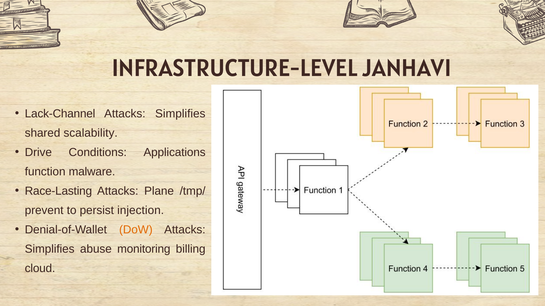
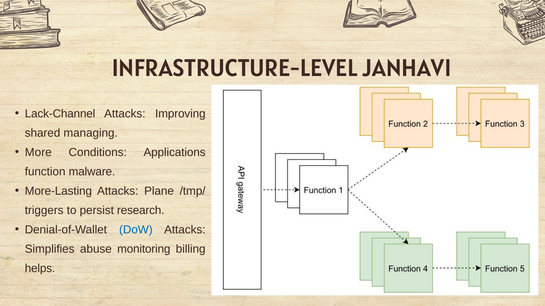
Simplifies at (180, 114): Simplifies -> Improving
scalability: scalability -> managing
Drive: Drive -> More
Race-Lasting: Race-Lasting -> More-Lasting
prevent: prevent -> triggers
injection: injection -> research
DoW colour: orange -> blue
cloud: cloud -> helps
